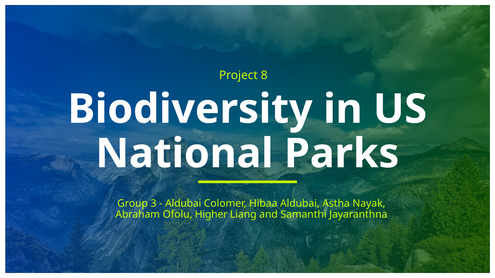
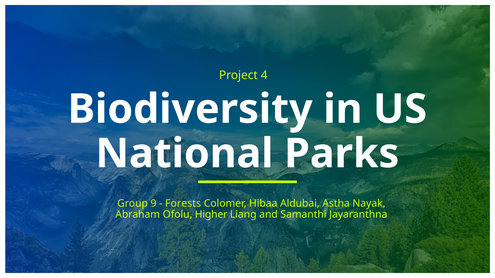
8: 8 -> 4
3: 3 -> 9
Aldubai at (183, 204): Aldubai -> Forests
